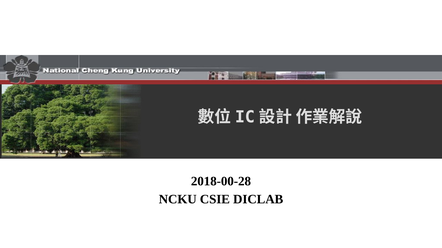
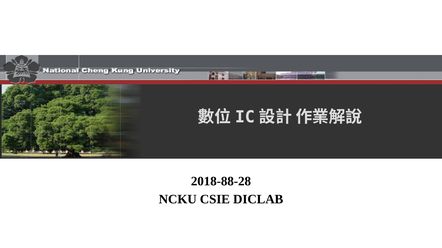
2018-00-28: 2018-00-28 -> 2018-88-28
